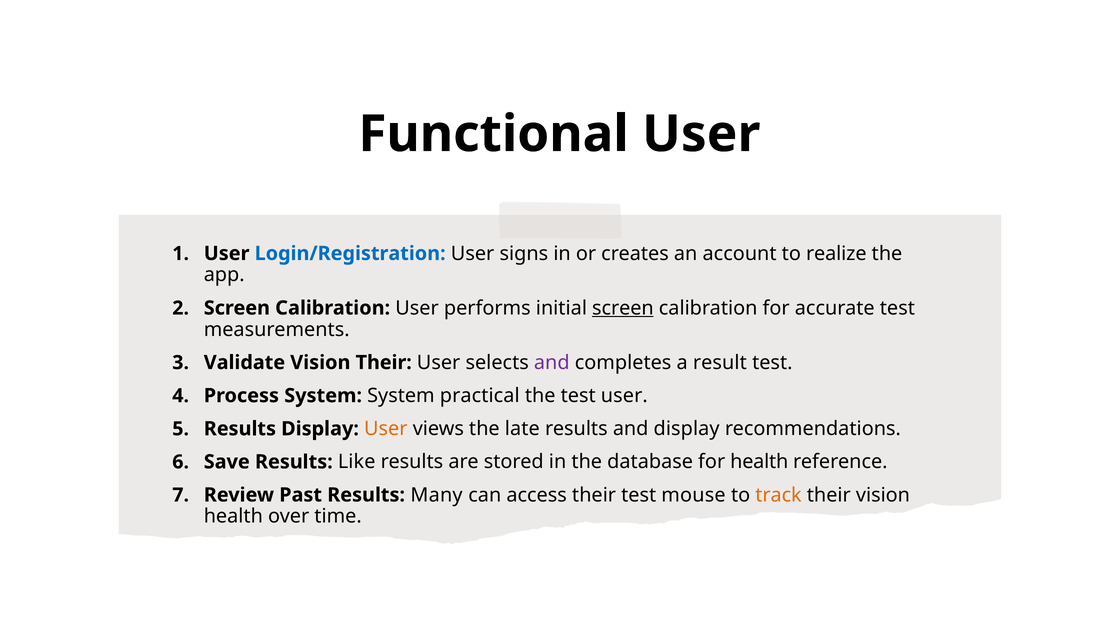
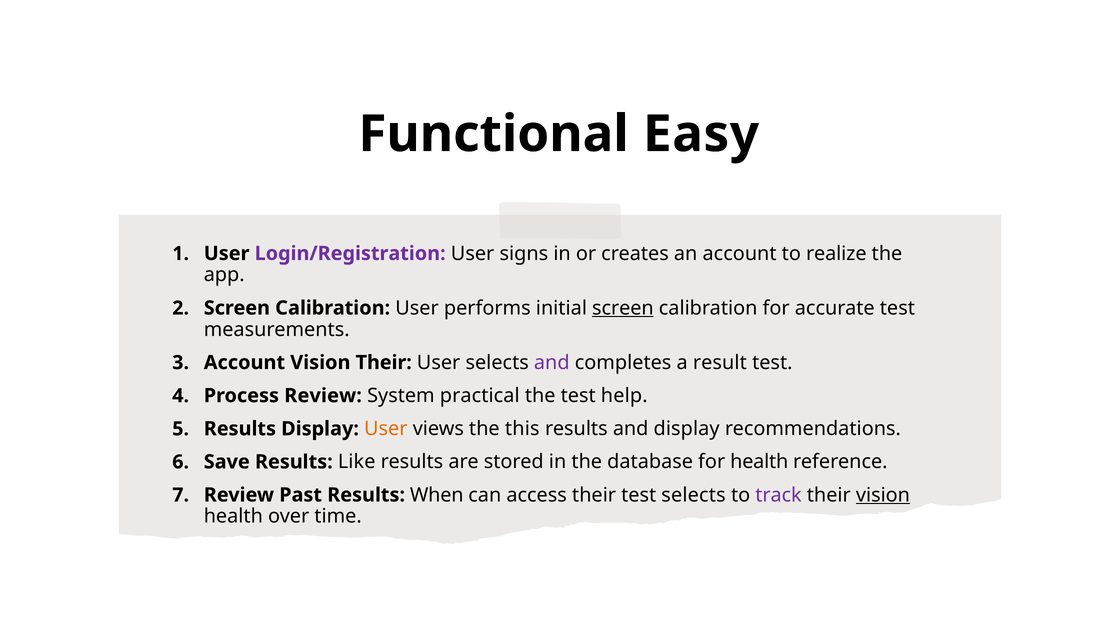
Functional User: User -> Easy
Login/Registration colour: blue -> purple
Validate at (244, 363): Validate -> Account
Process System: System -> Review
test user: user -> help
late: late -> this
Many: Many -> When
test mouse: mouse -> selects
track colour: orange -> purple
vision at (883, 495) underline: none -> present
